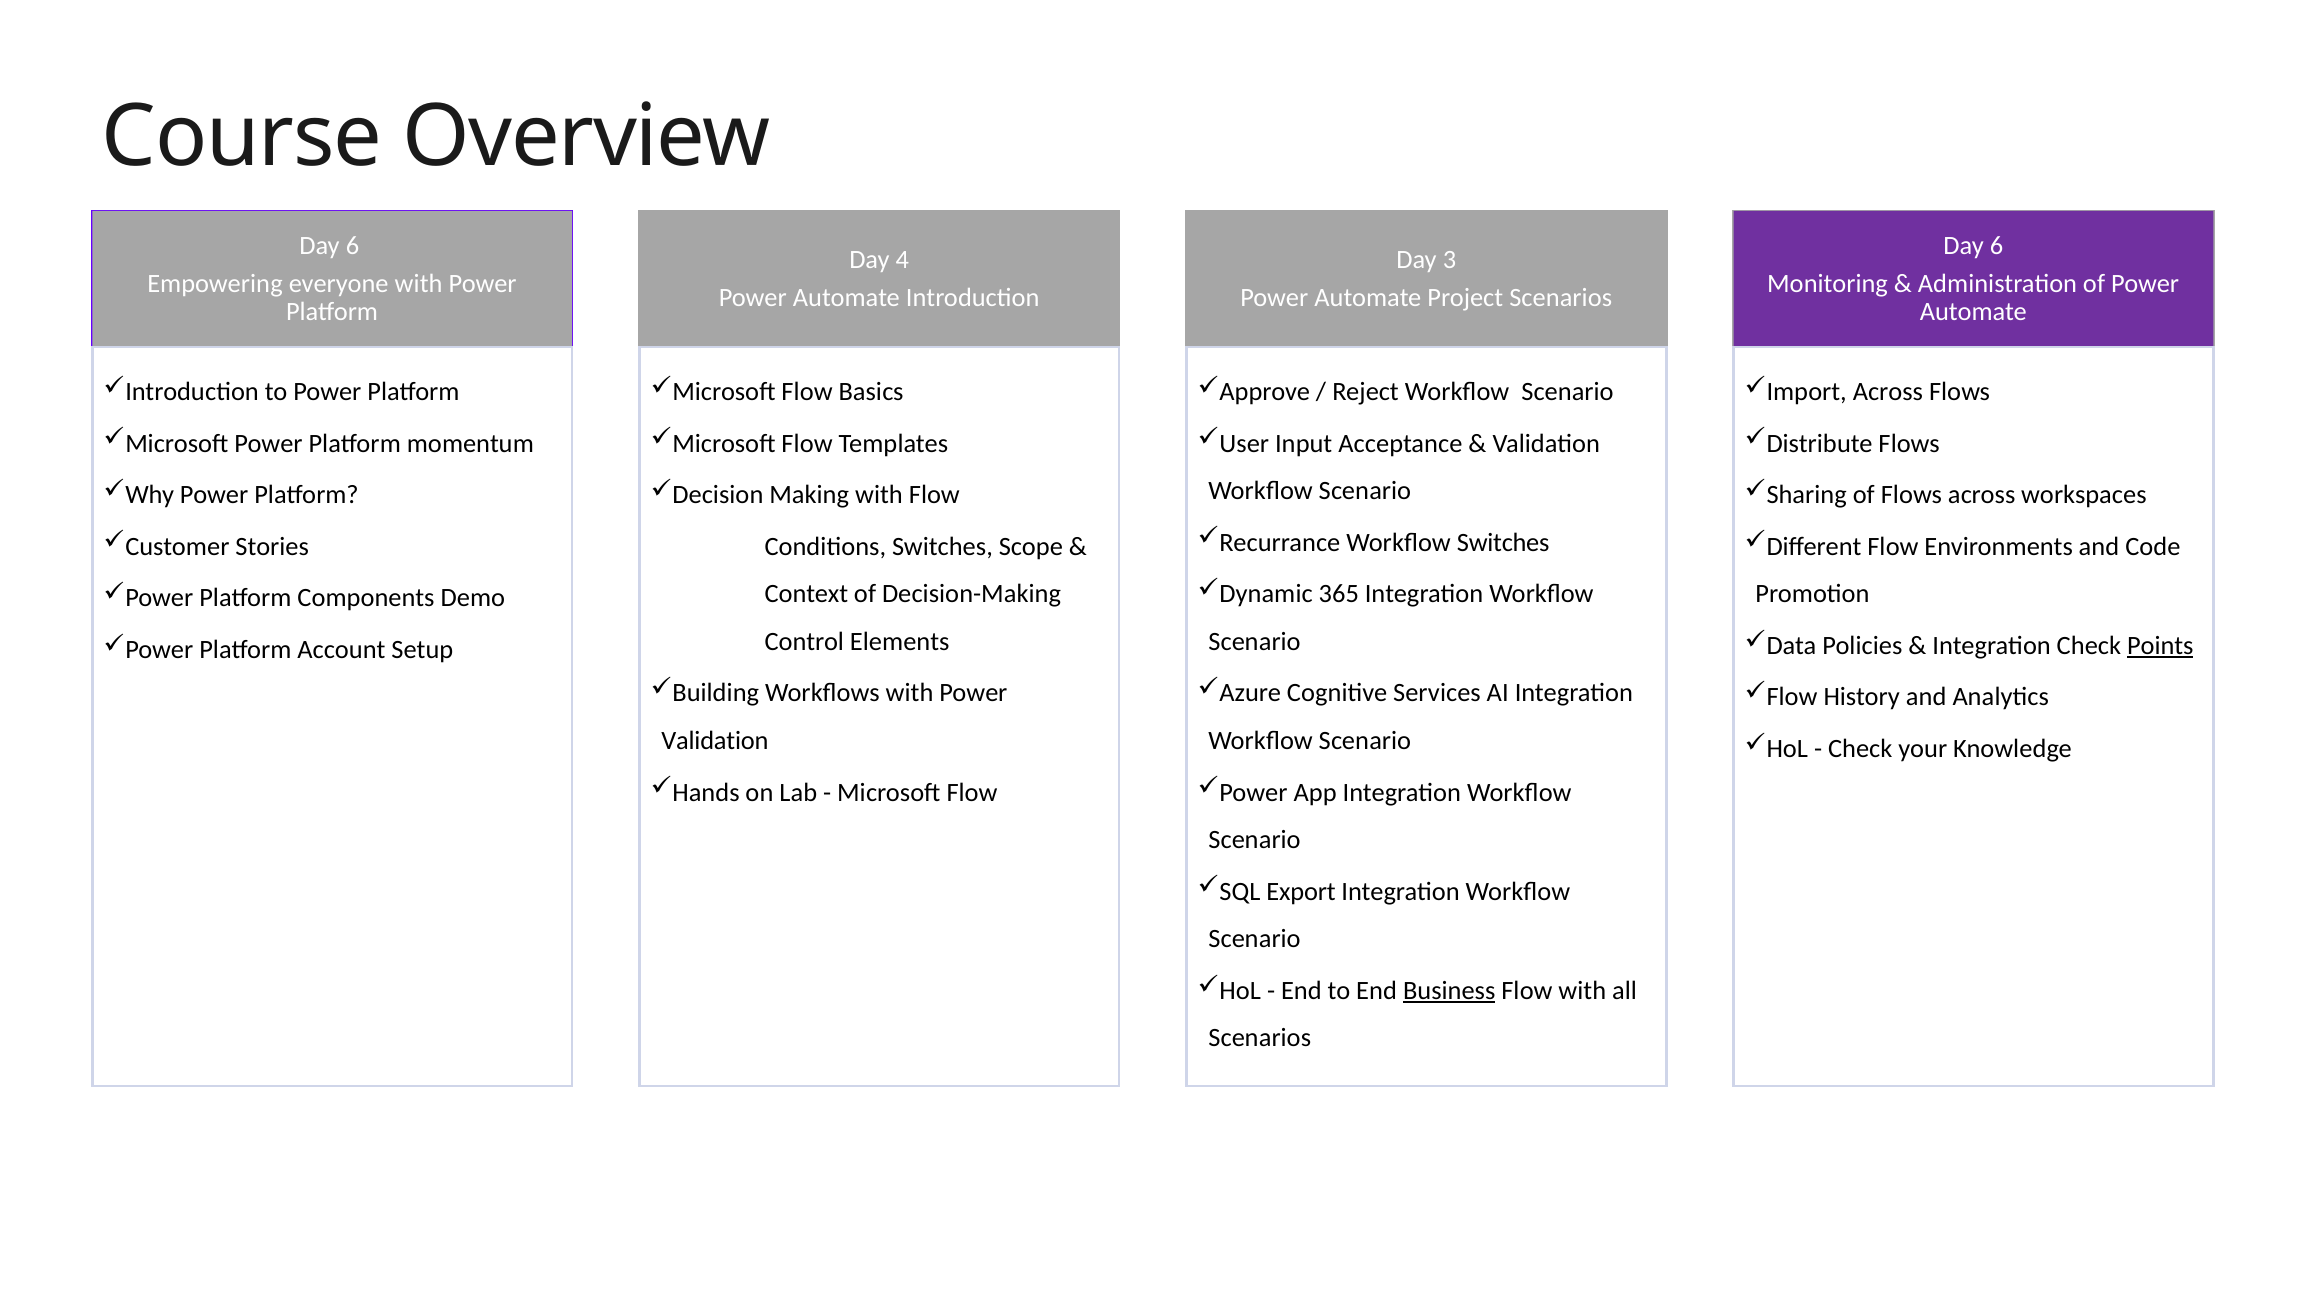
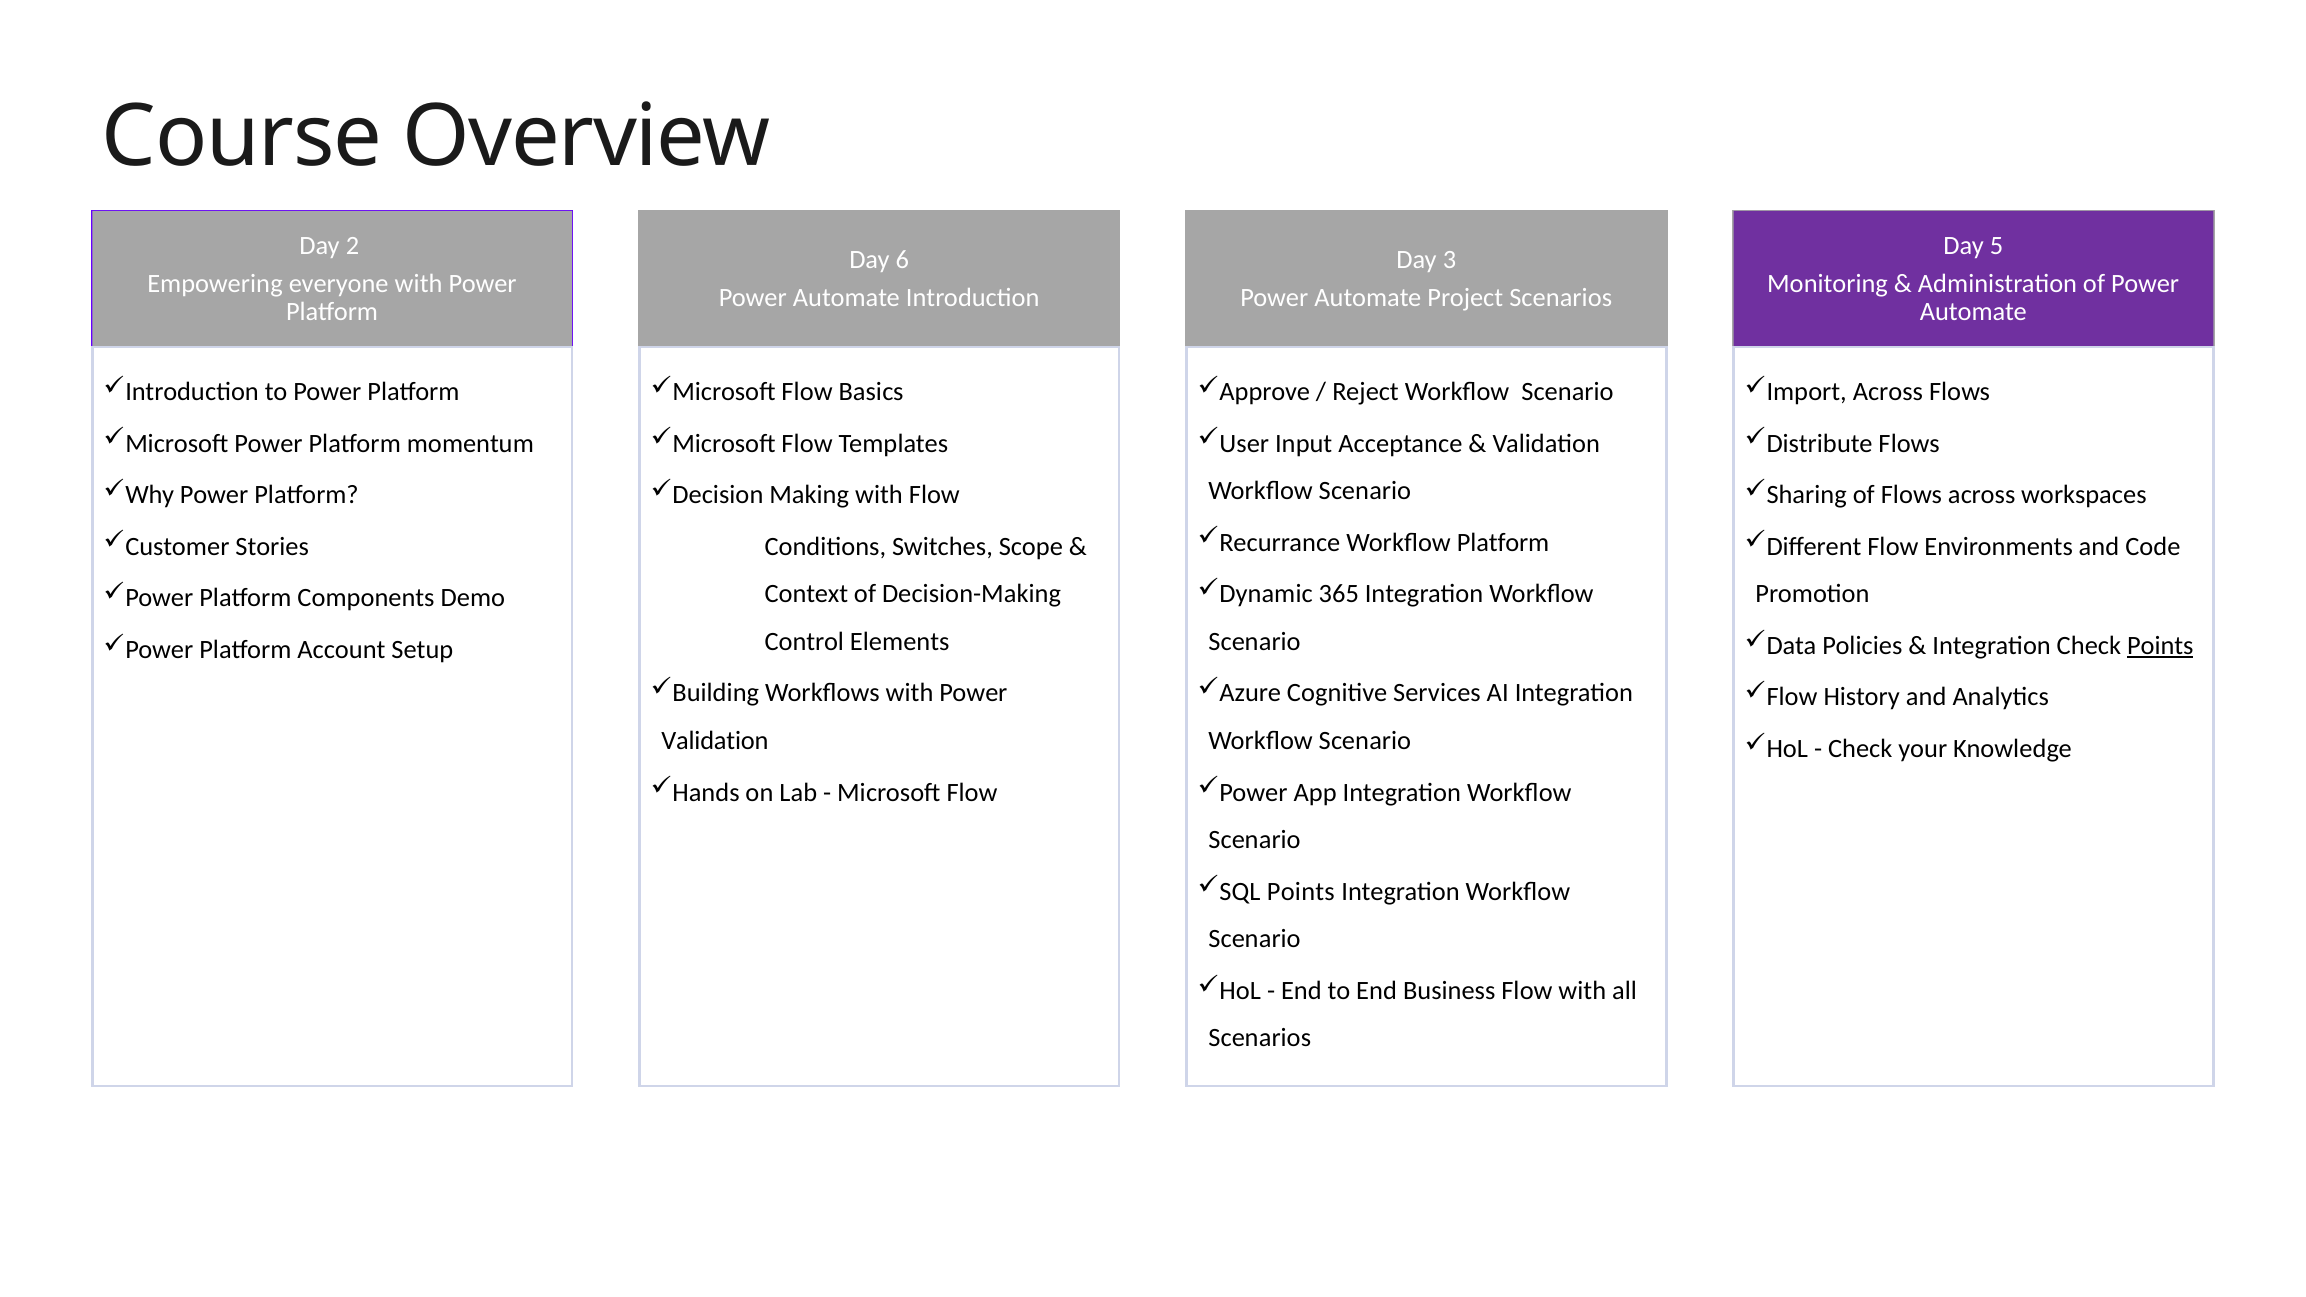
6 at (352, 246): 6 -> 2
6 at (1997, 246): 6 -> 5
4: 4 -> 6
Workflow Switches: Switches -> Platform
Export at (1301, 891): Export -> Points
Business underline: present -> none
